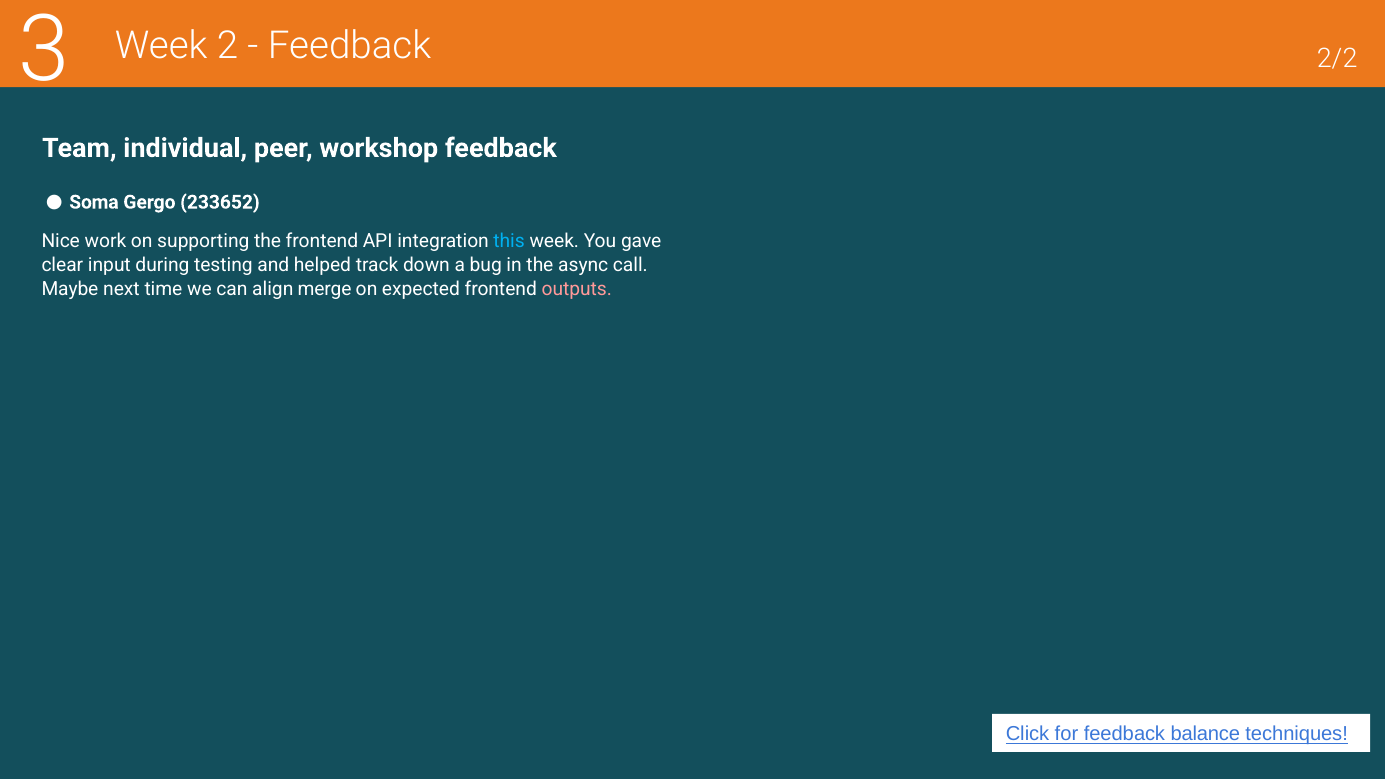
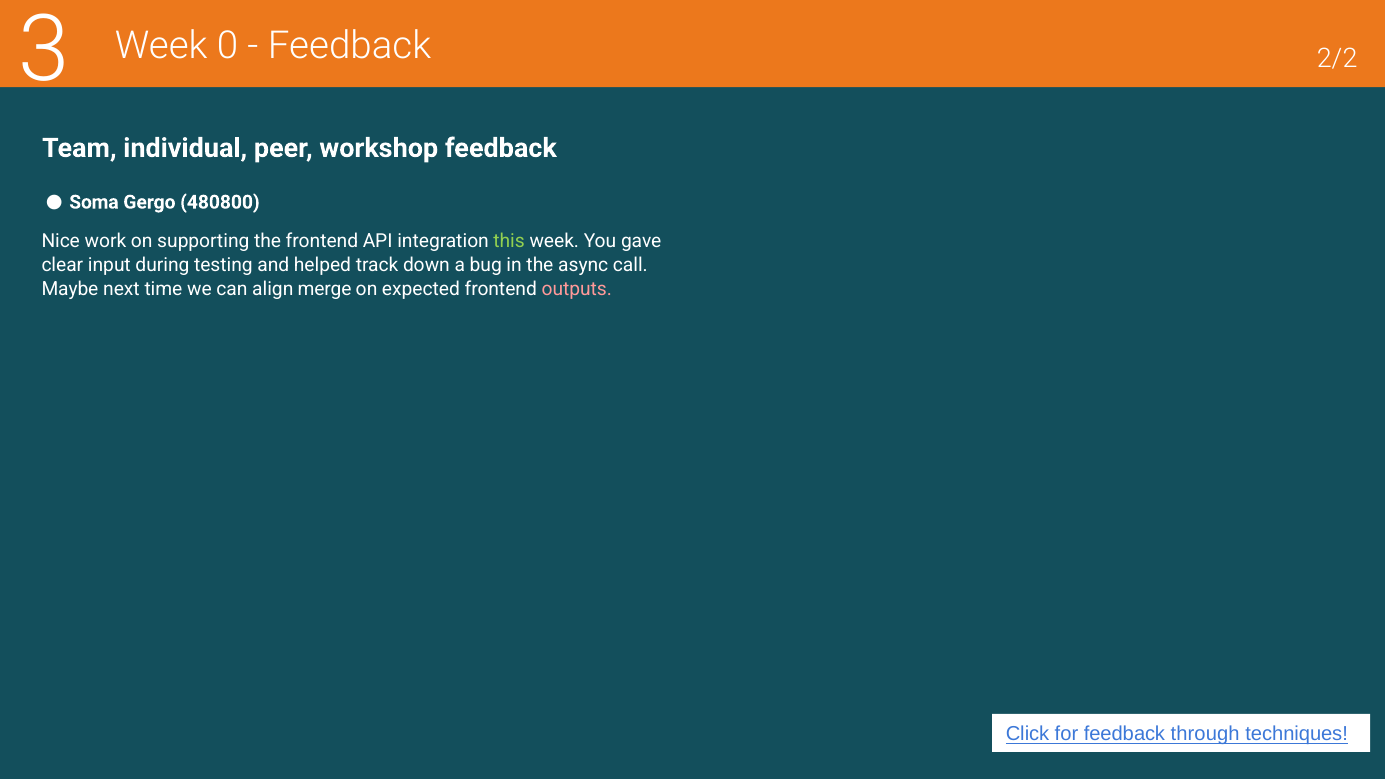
2: 2 -> 0
233652: 233652 -> 480800
this colour: light blue -> light green
balance: balance -> through
